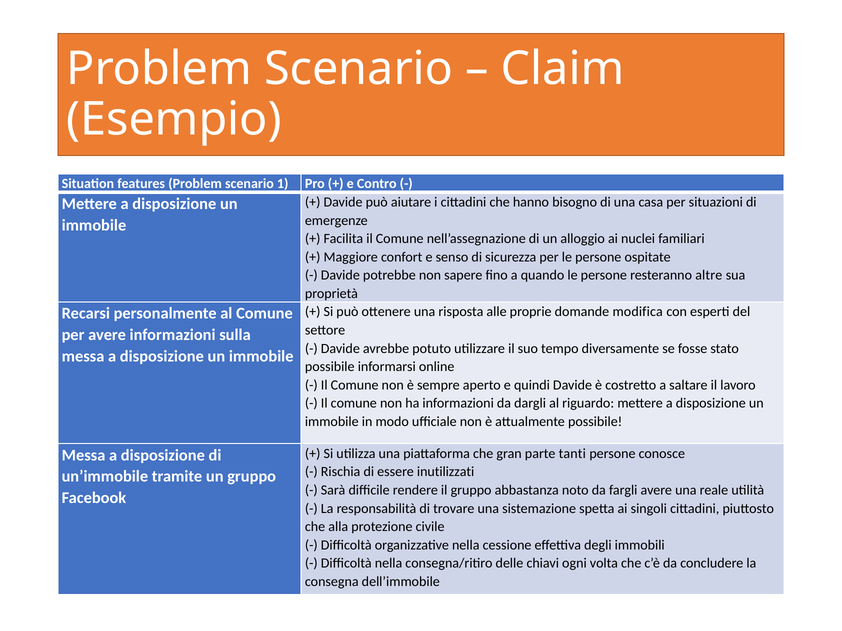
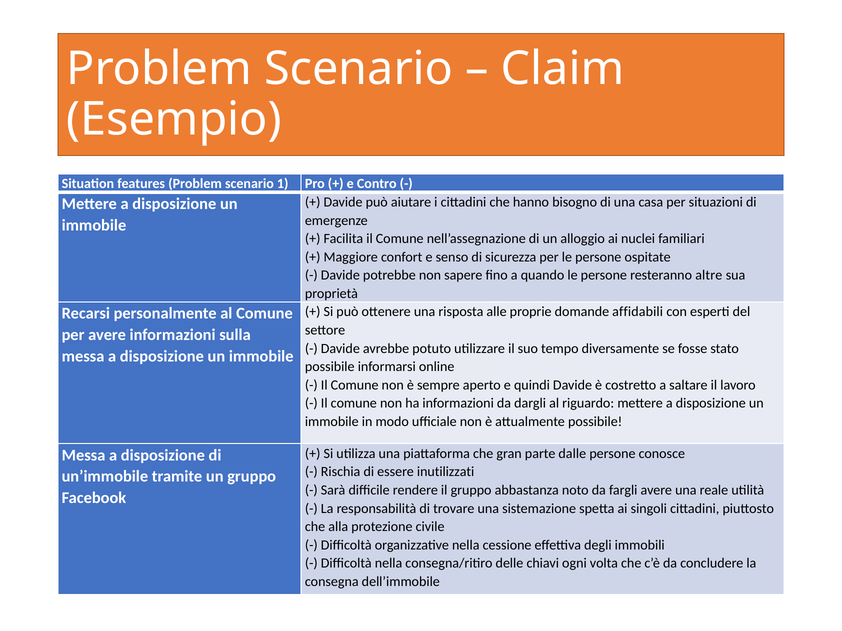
modifica: modifica -> affidabili
tanti: tanti -> dalle
